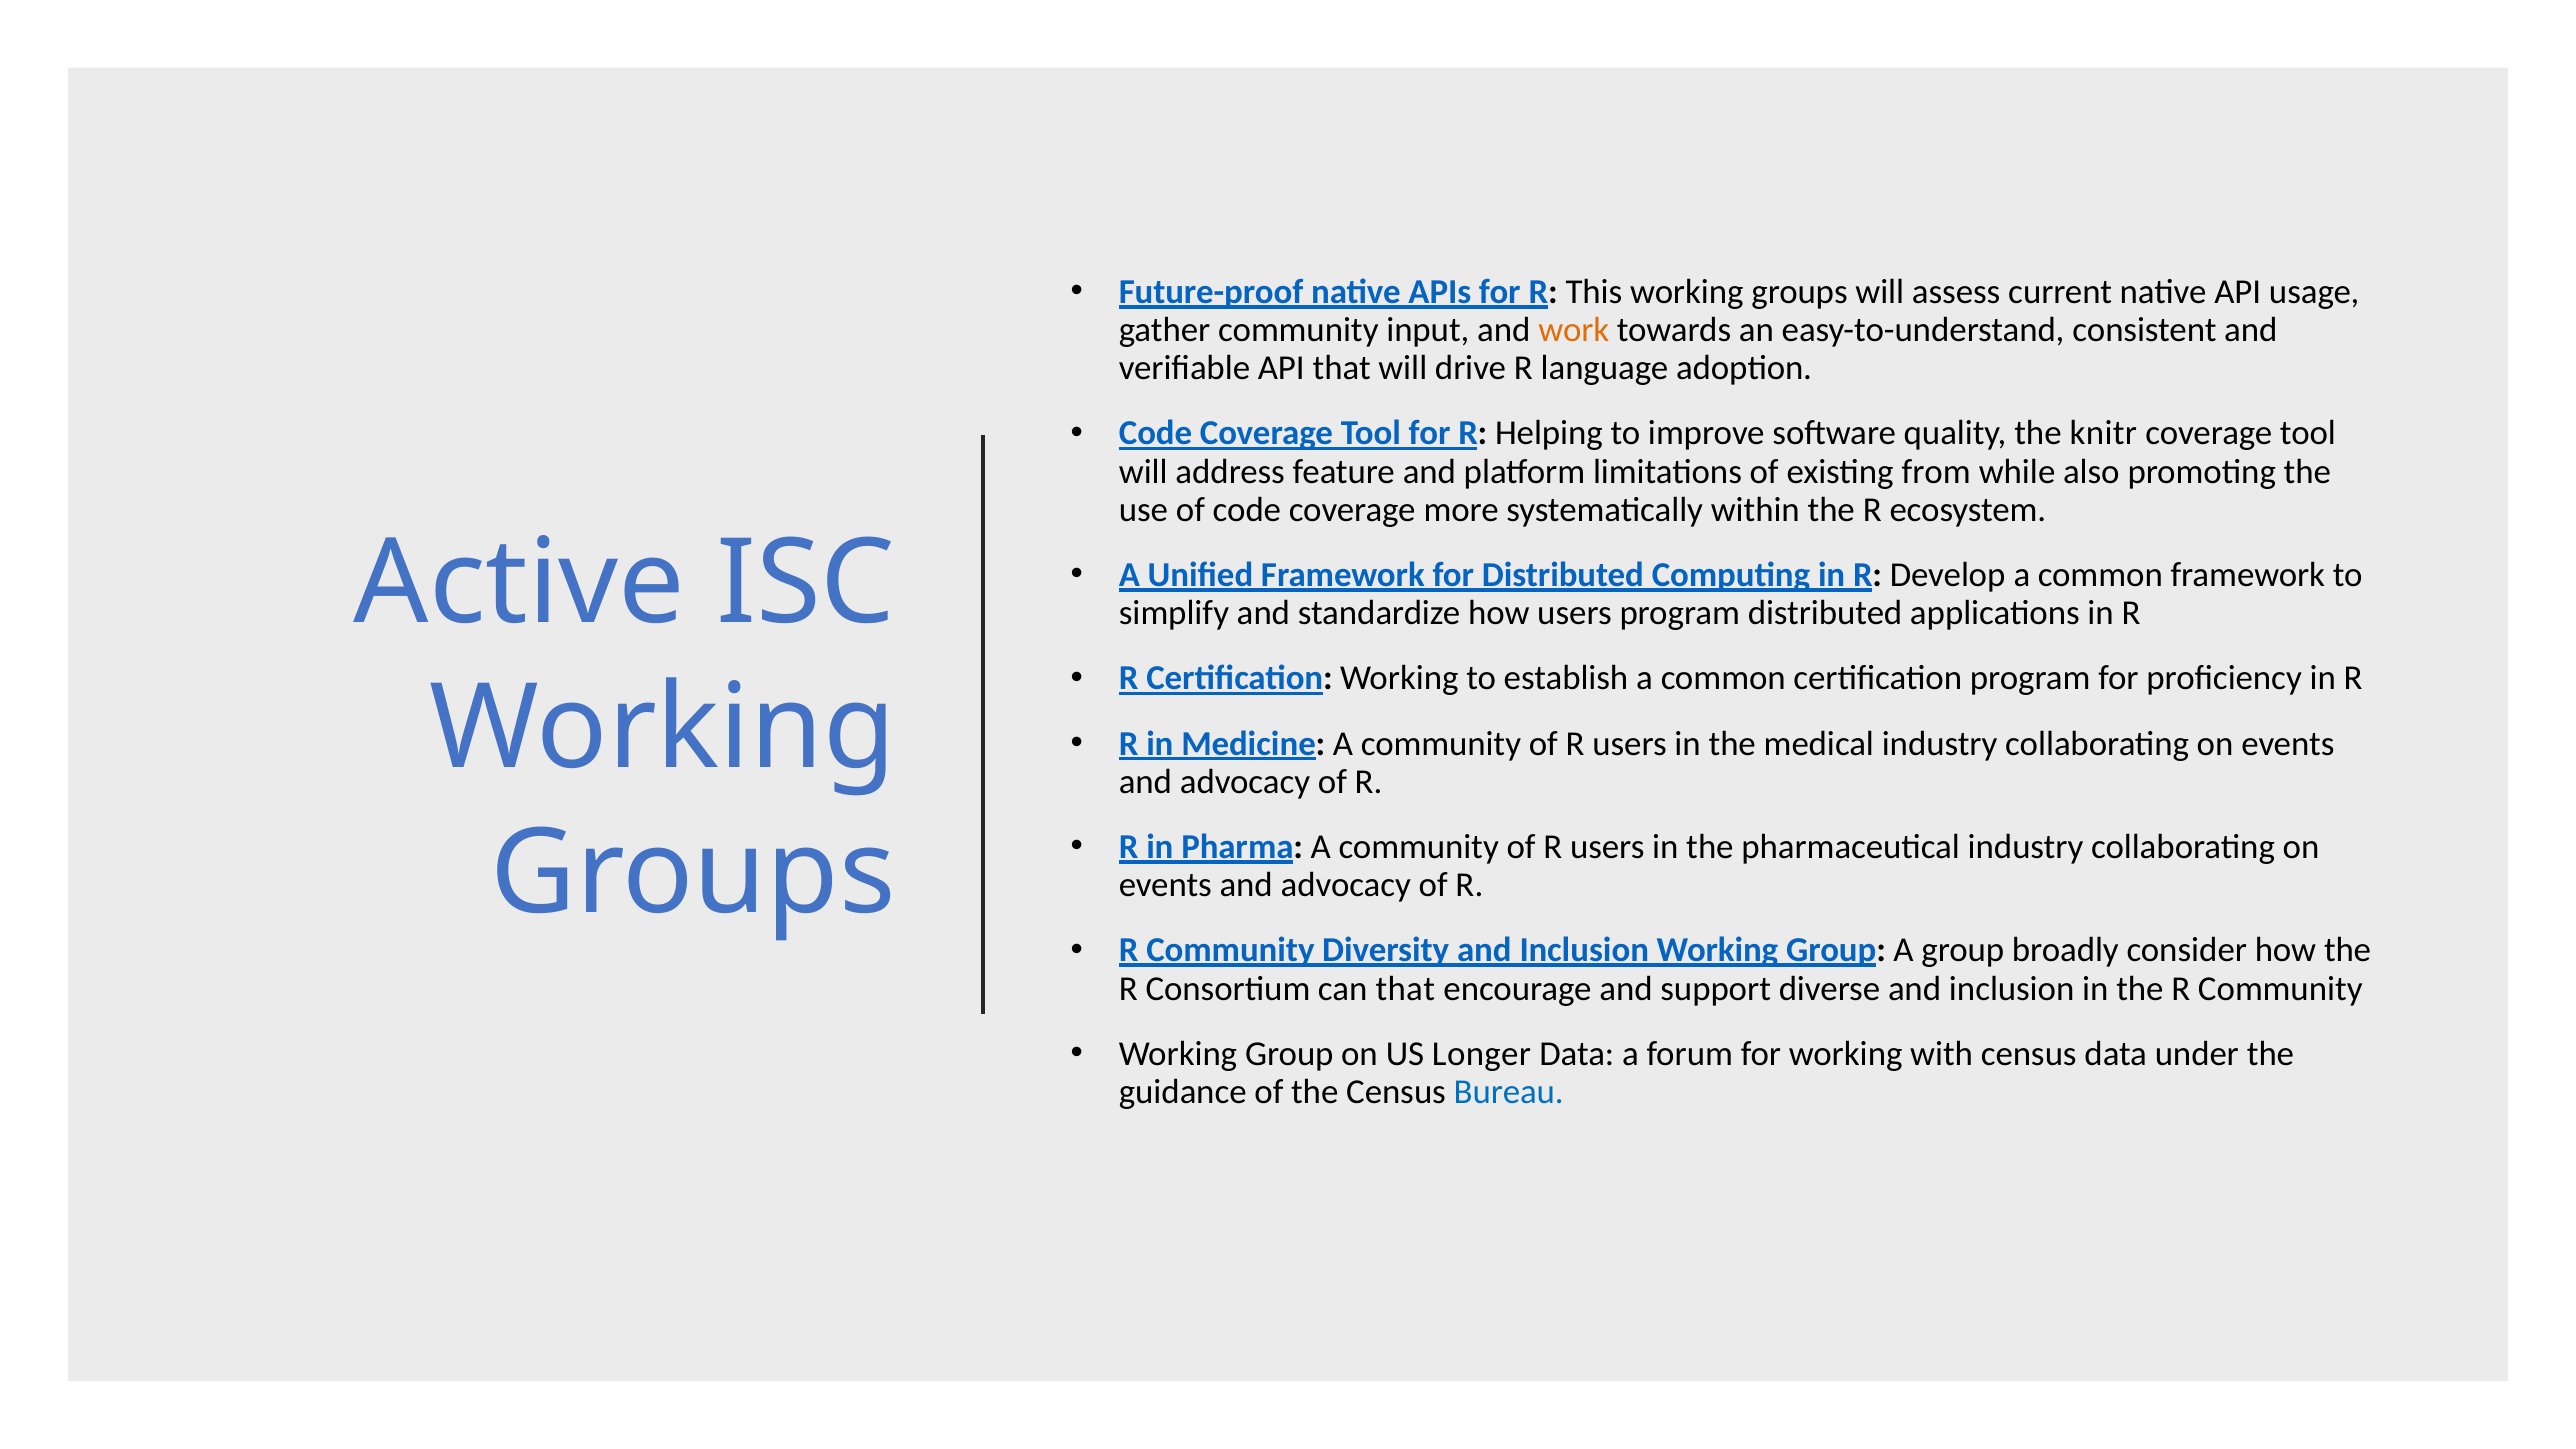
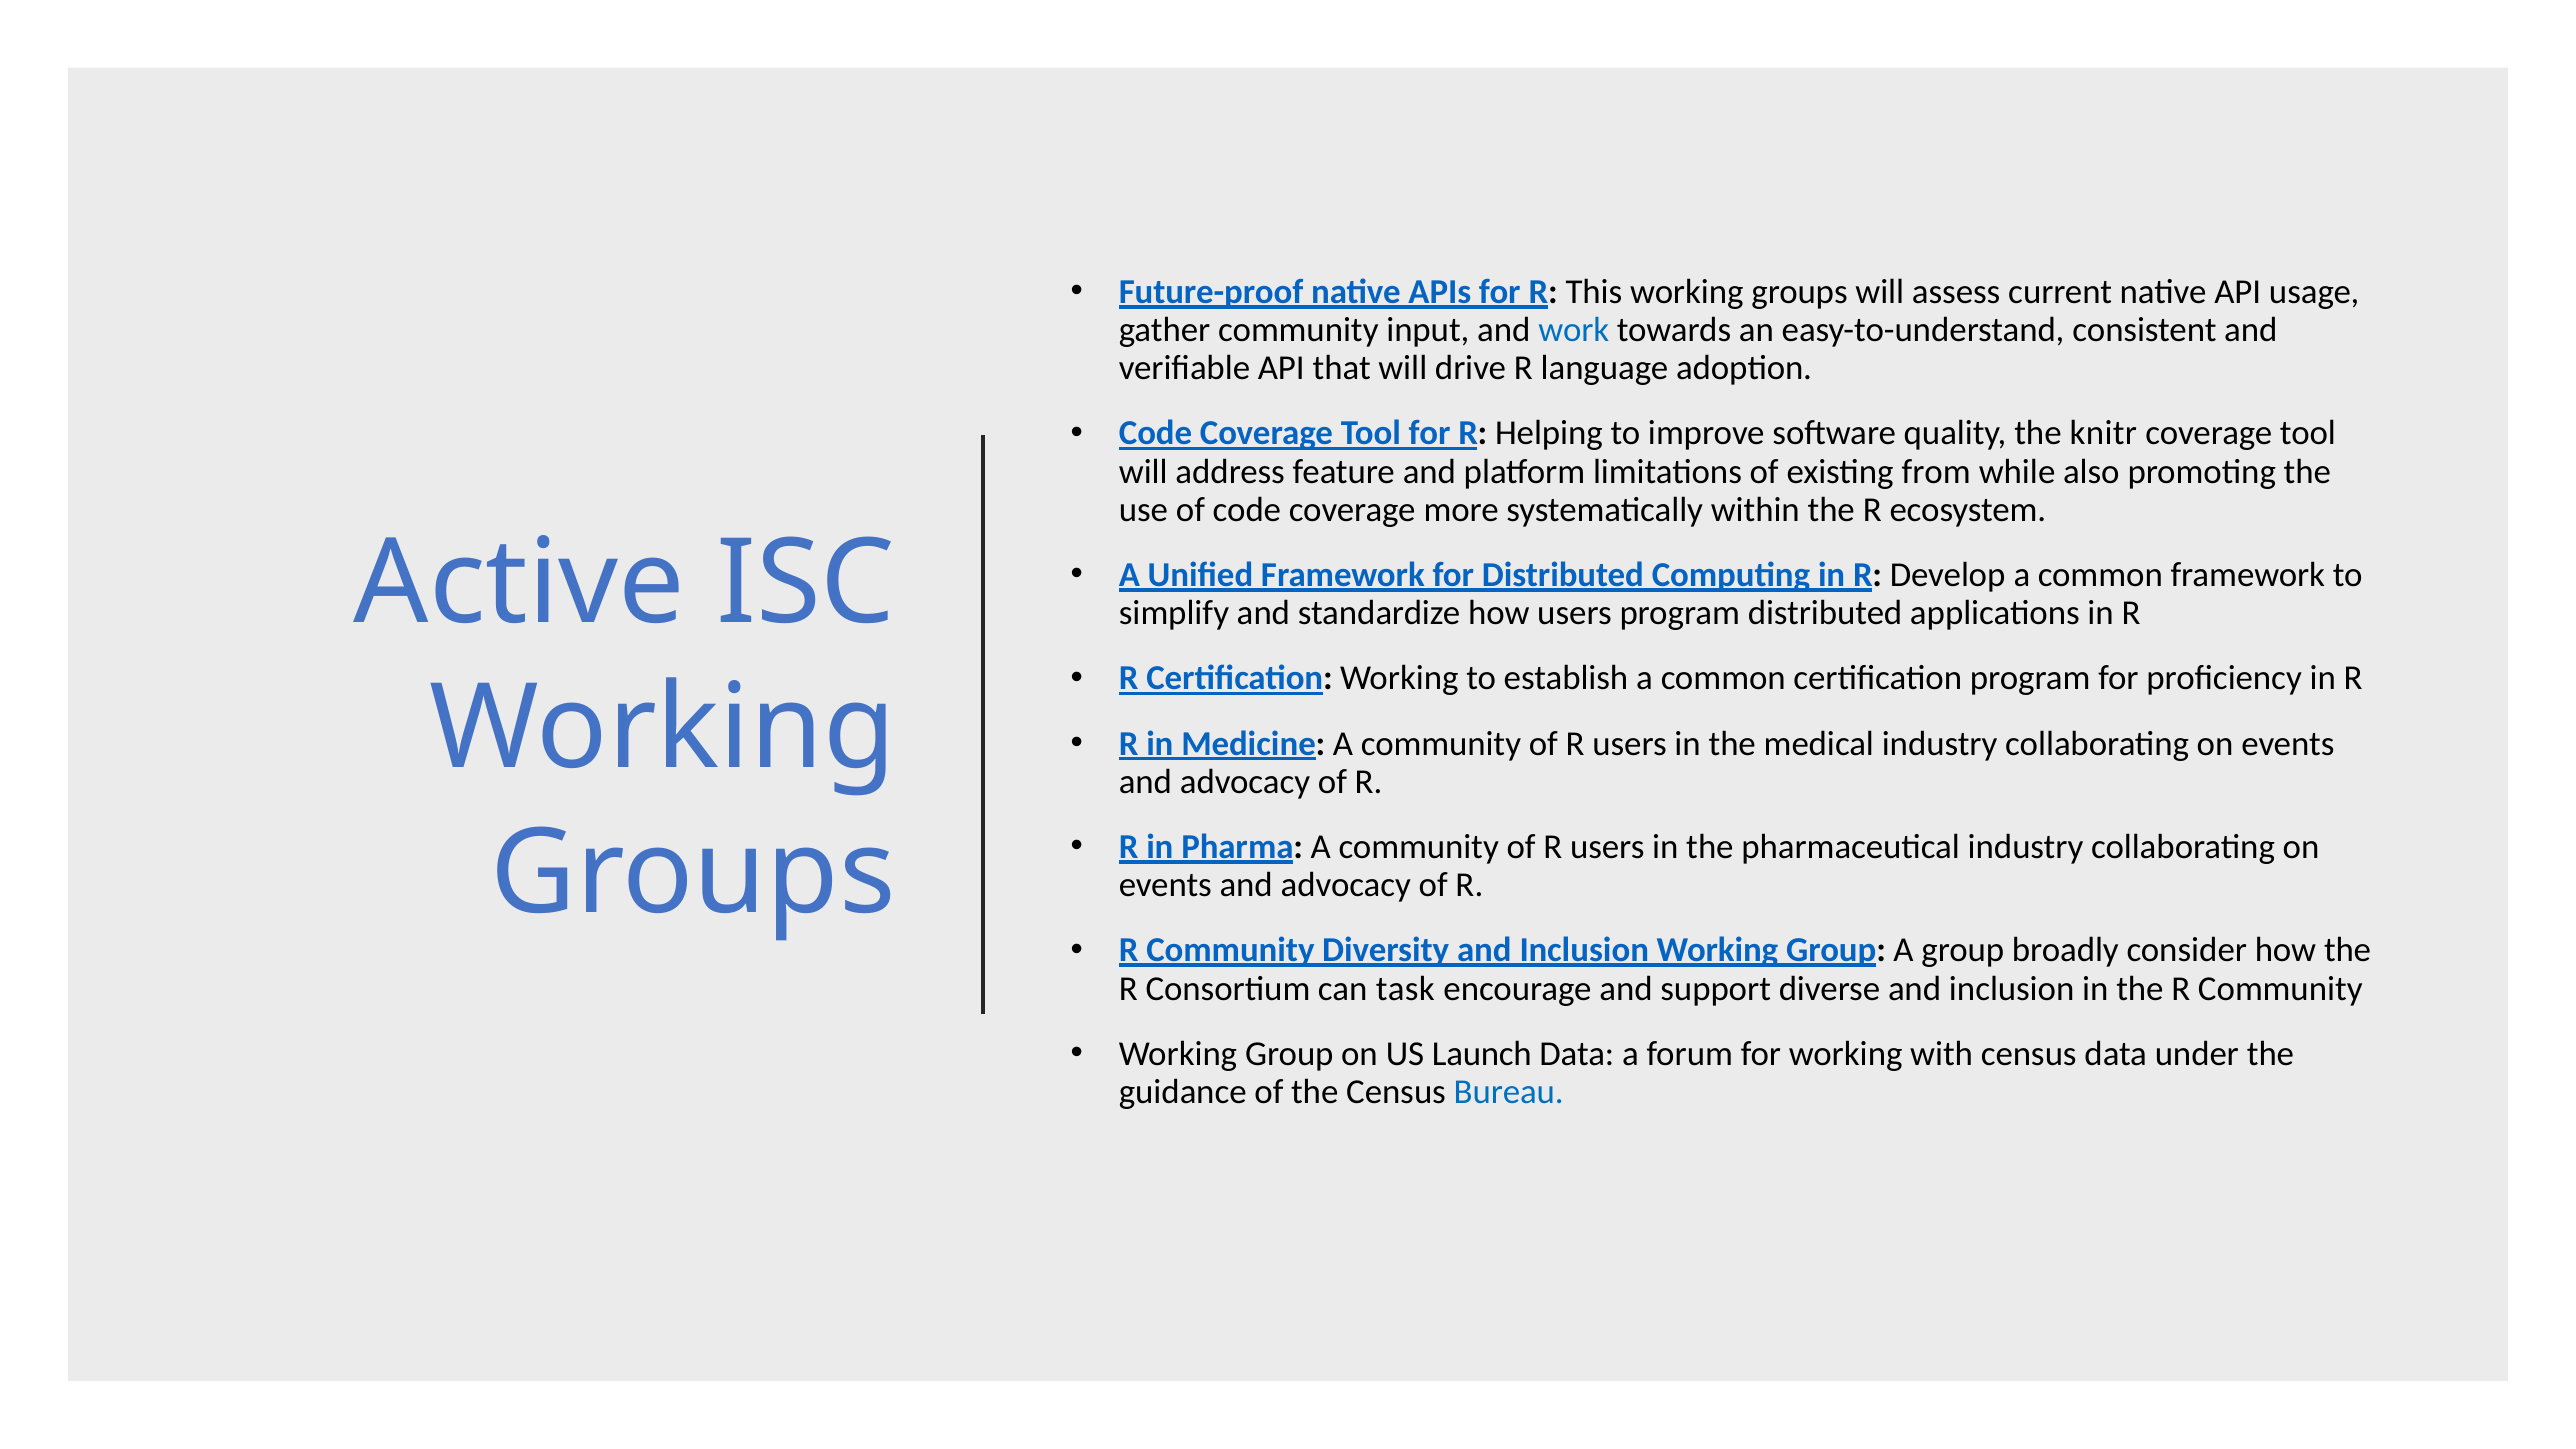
work colour: orange -> blue
can that: that -> task
Longer: Longer -> Launch
